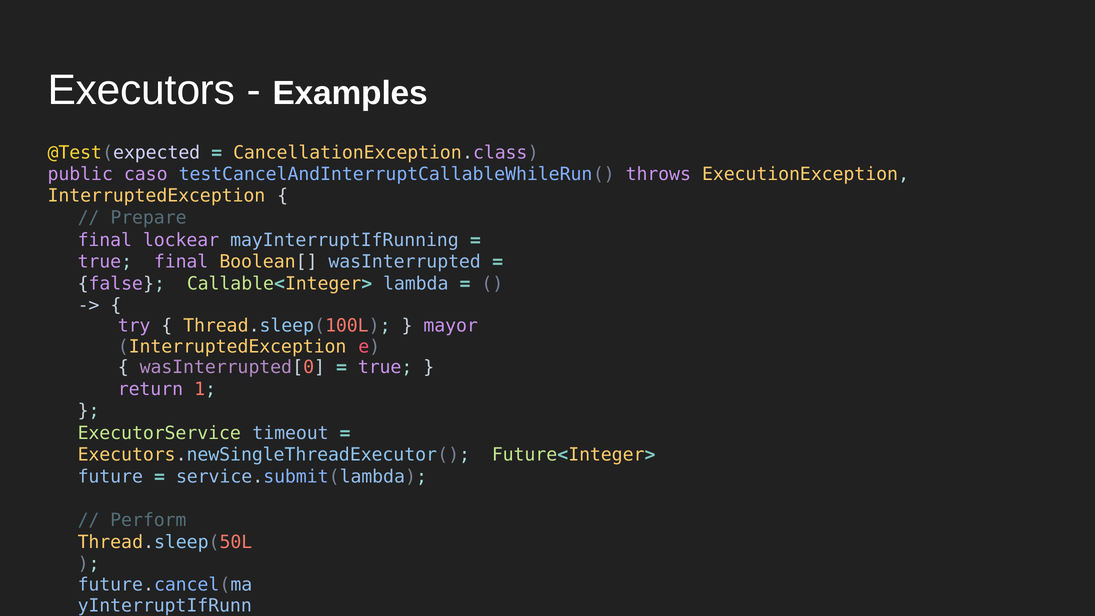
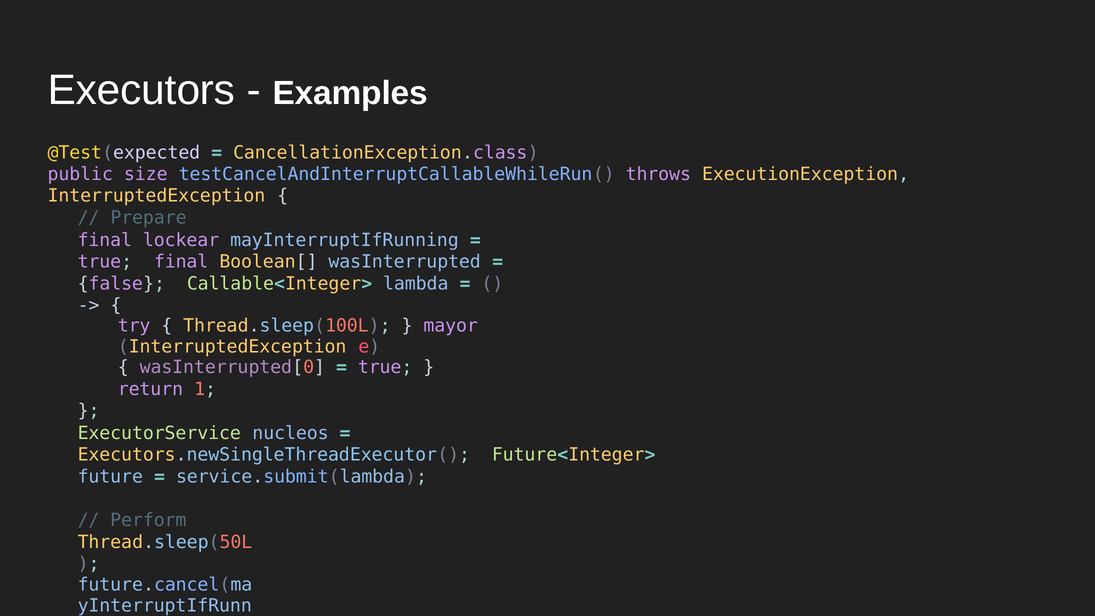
caso: caso -> size
timeout: timeout -> nucleos
